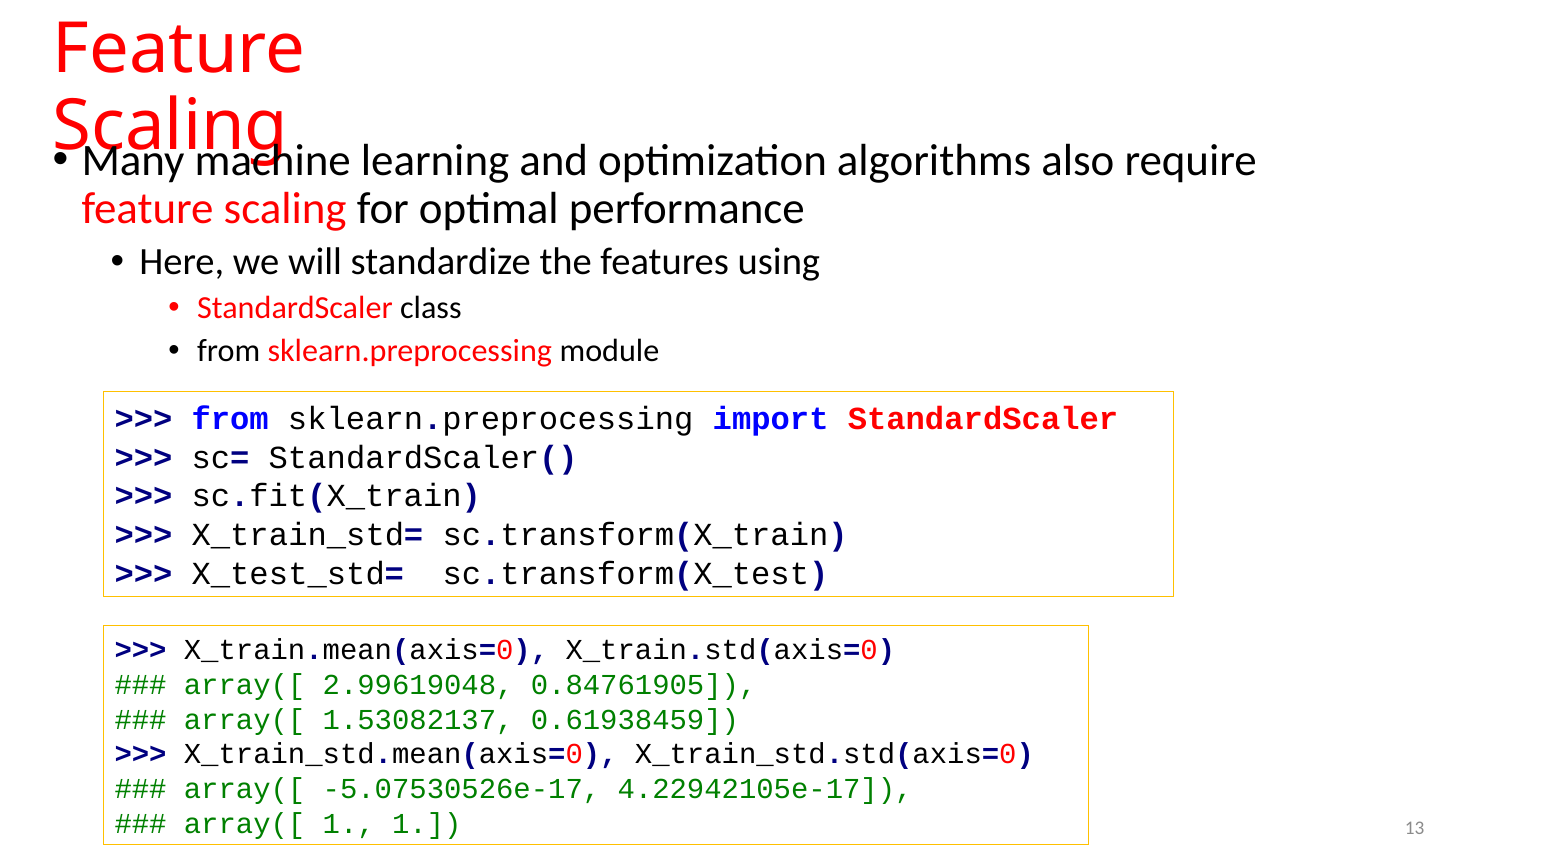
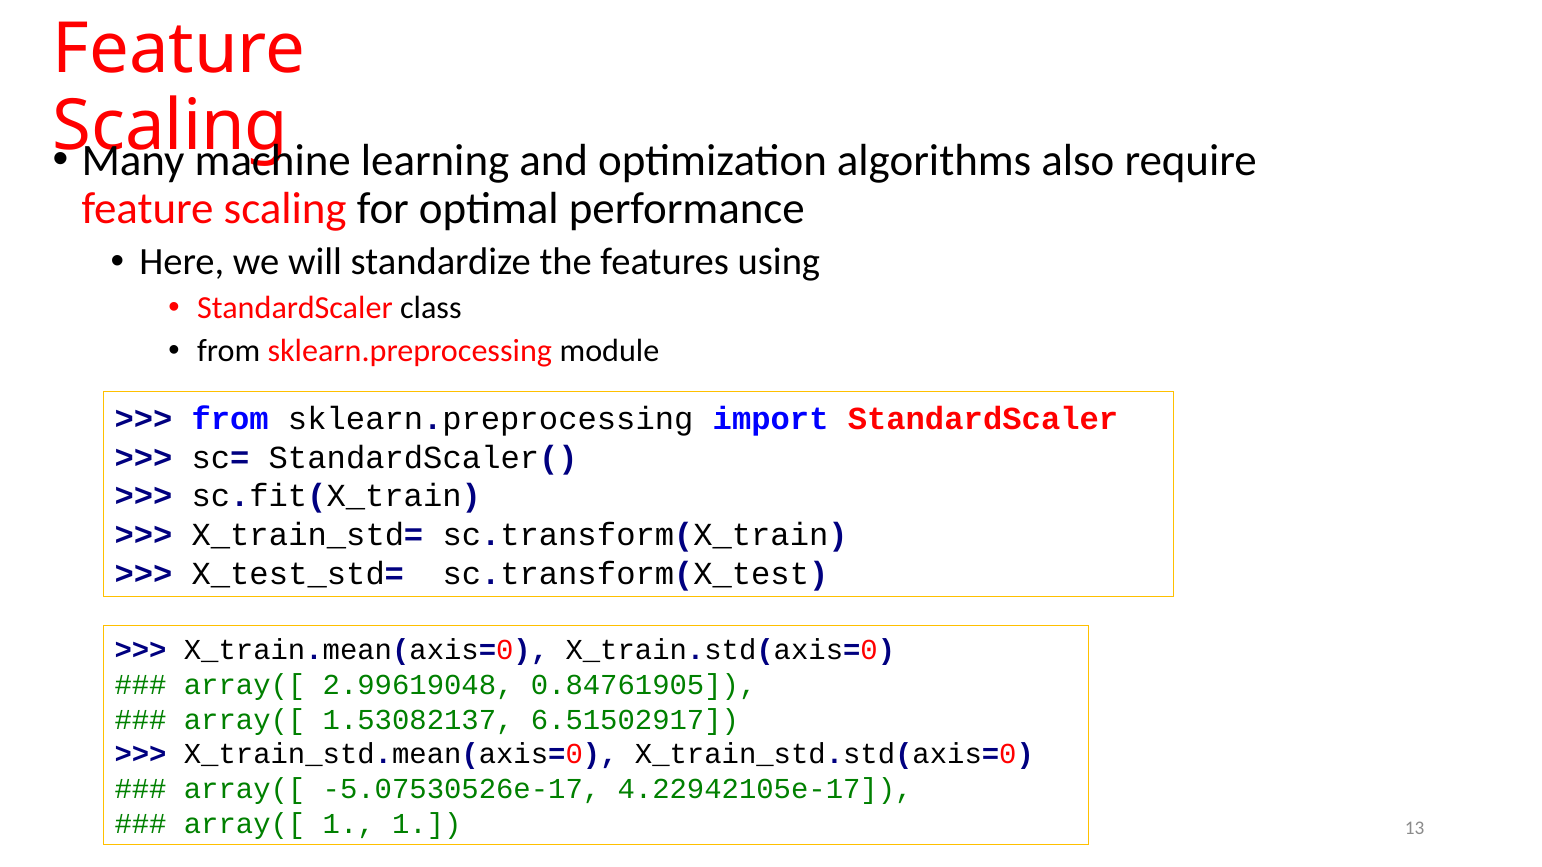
0.61938459: 0.61938459 -> 6.51502917
